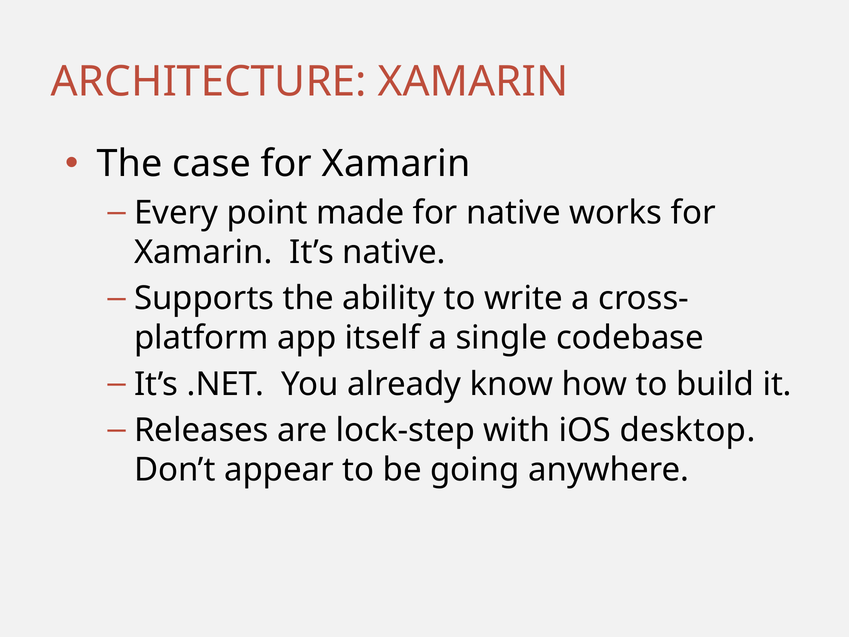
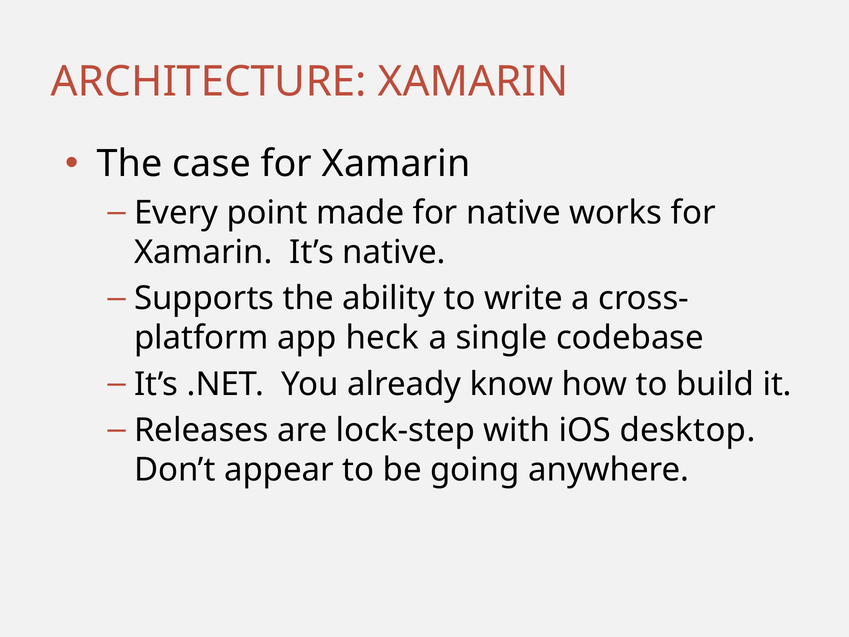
itself: itself -> heck
